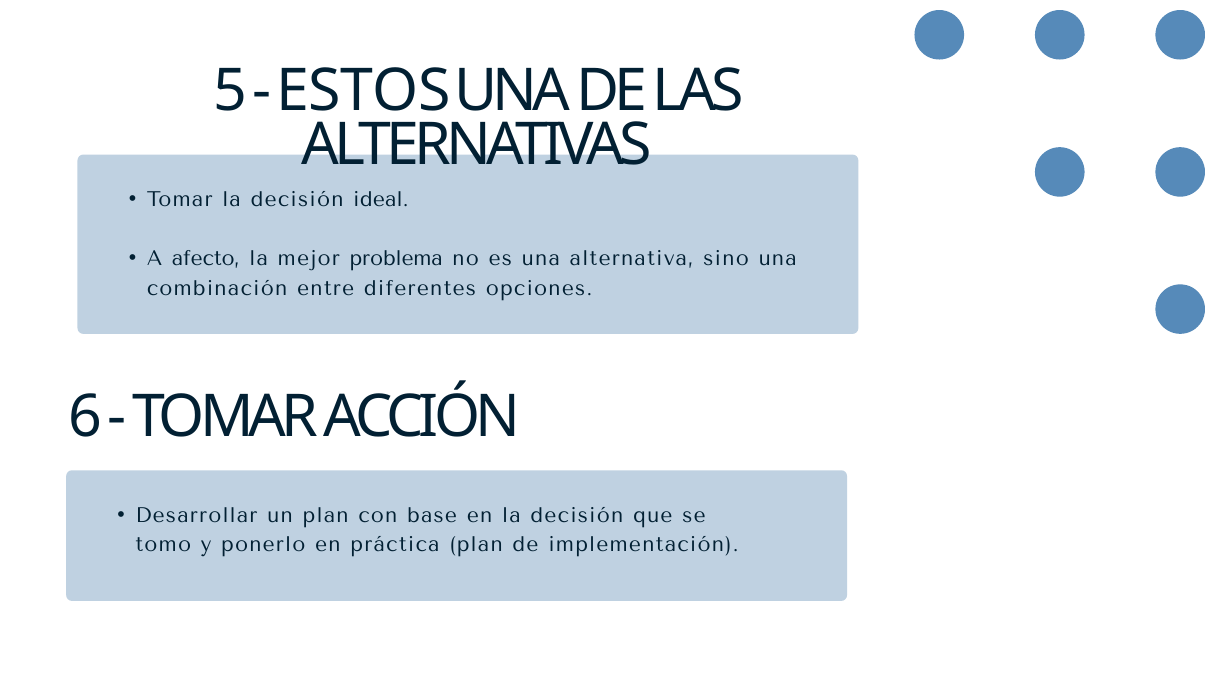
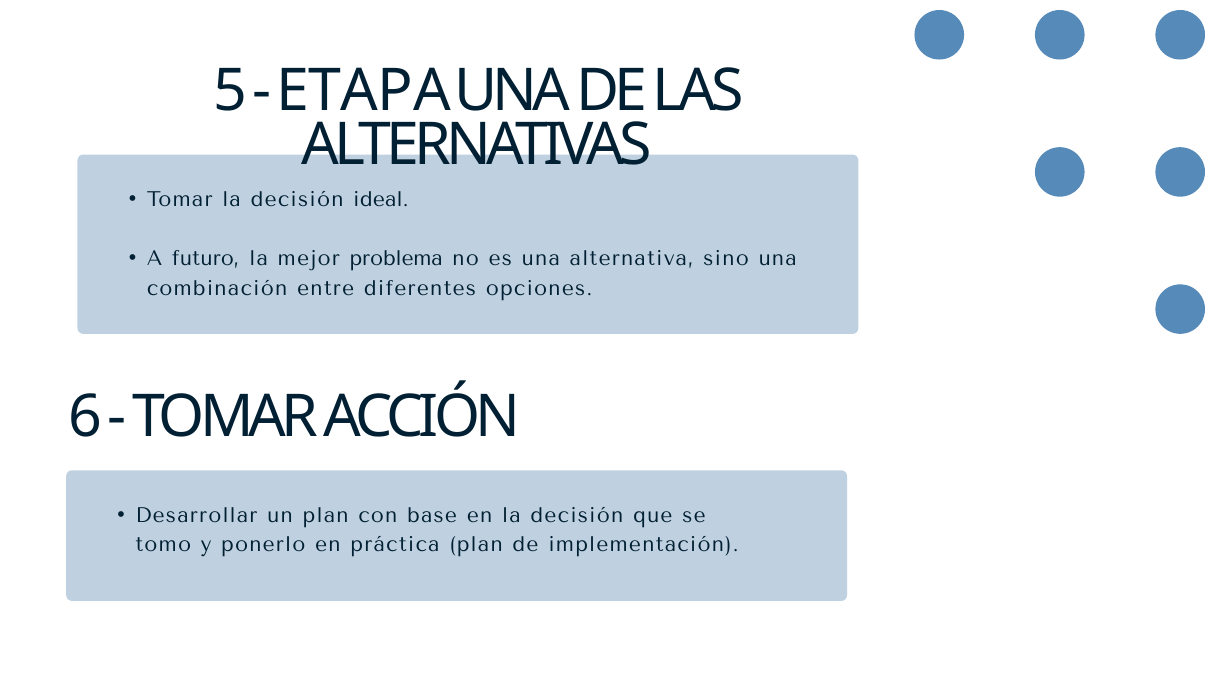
ESTOS: ESTOS -> ETAPA
afecto: afecto -> futuro
